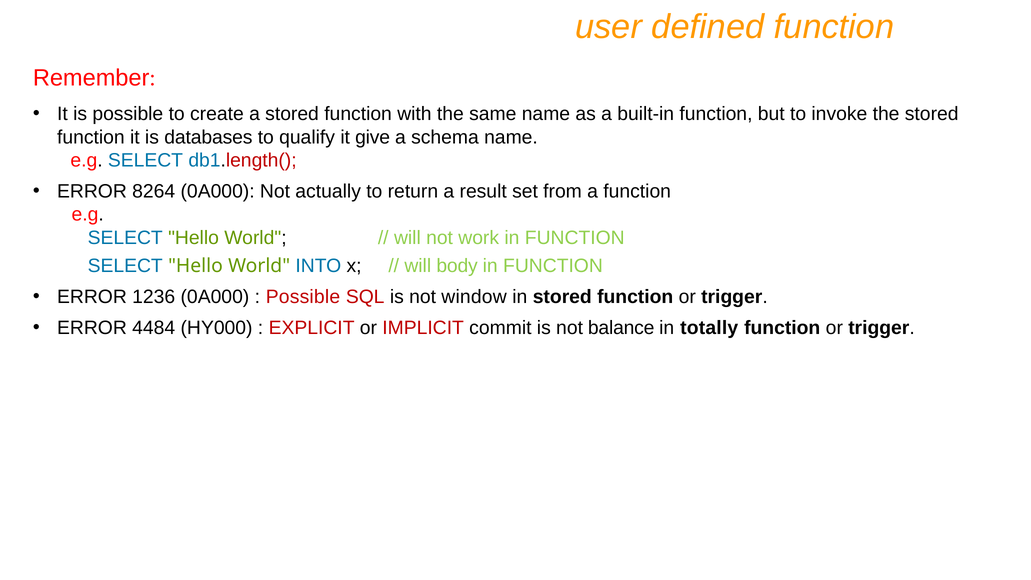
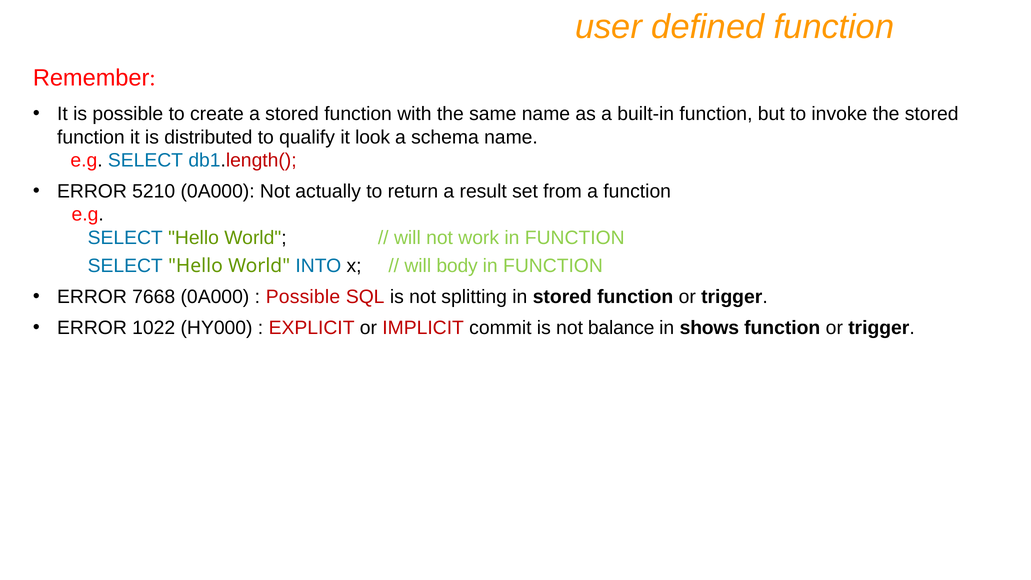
databases: databases -> distributed
give: give -> look
8264: 8264 -> 5210
1236: 1236 -> 7668
window: window -> splitting
4484: 4484 -> 1022
totally: totally -> shows
